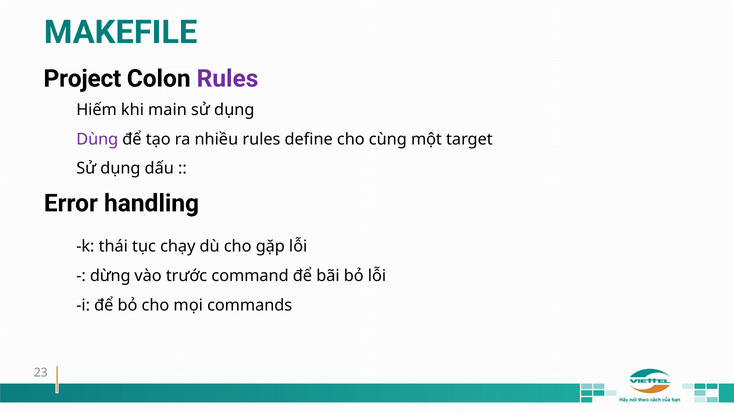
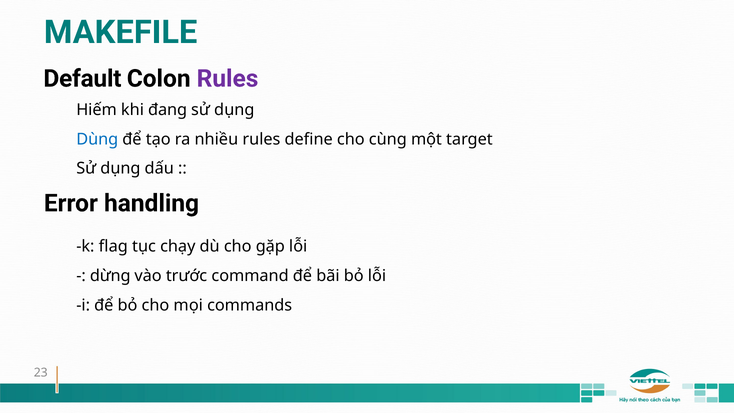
Project: Project -> Default
main: main -> đang
Dùng colour: purple -> blue
thái: thái -> flag
